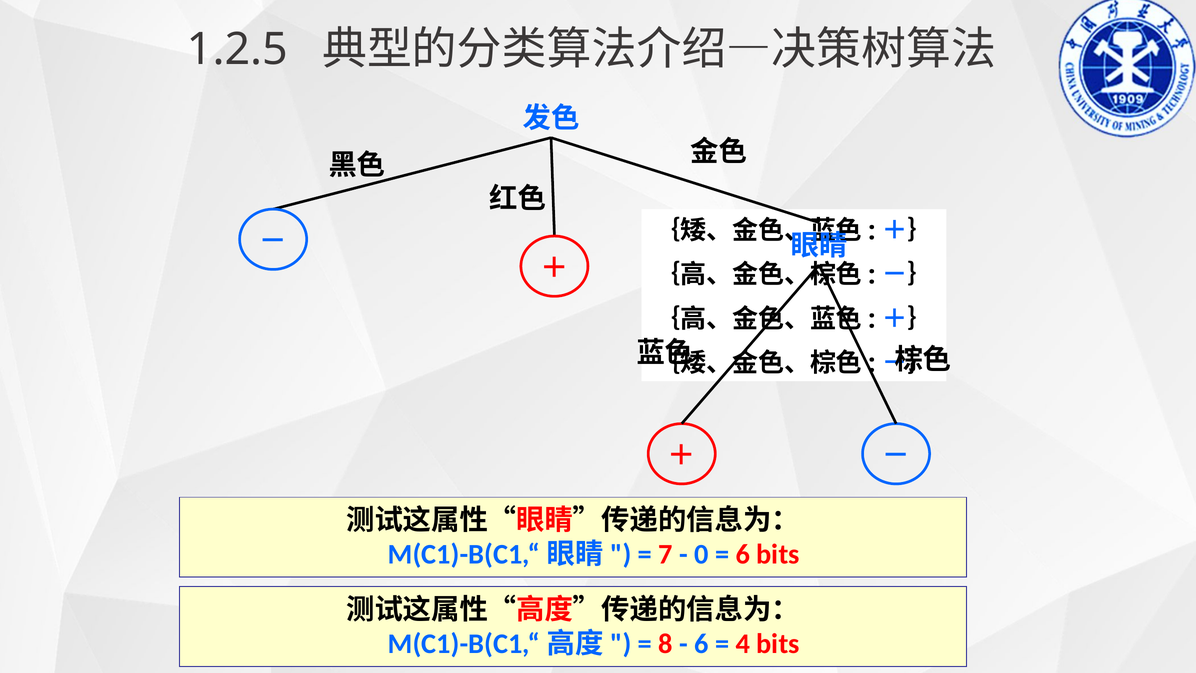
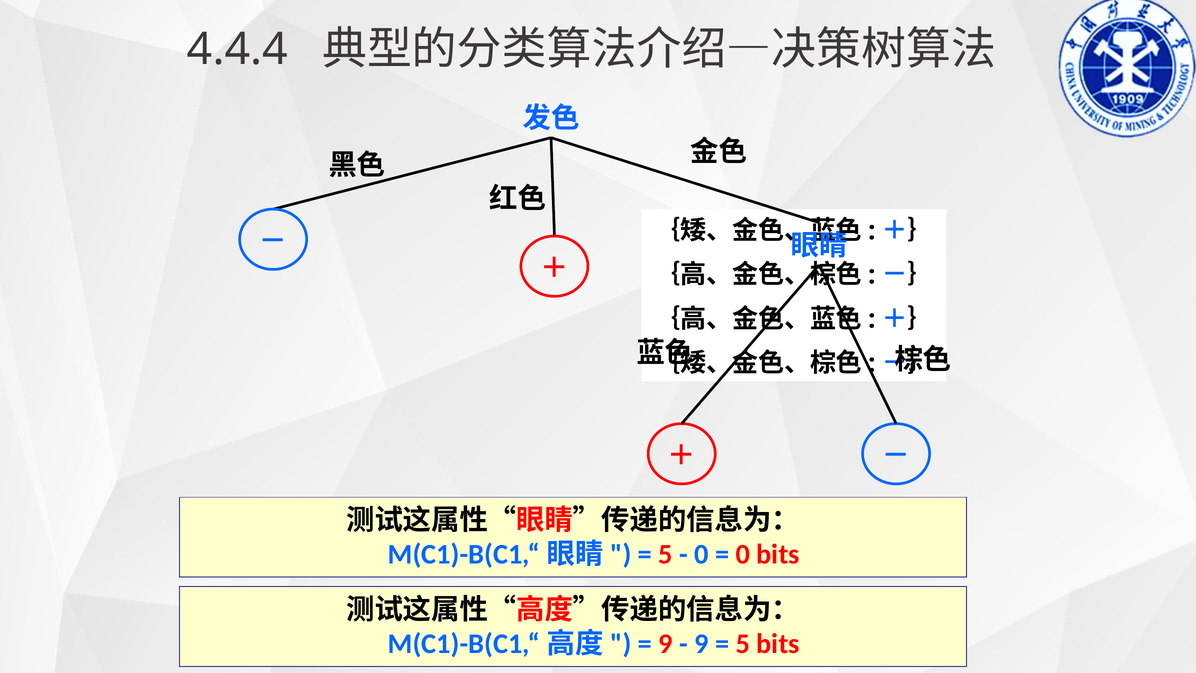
1.2.5: 1.2.5 -> 4.4.4
7 at (666, 554): 7 -> 5
6 at (743, 554): 6 -> 0
8 at (666, 643): 8 -> 9
6 at (701, 643): 6 -> 9
4 at (743, 643): 4 -> 5
